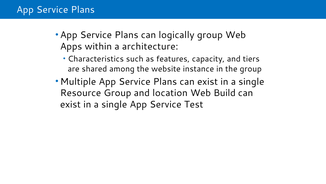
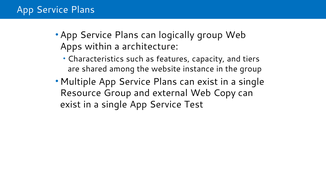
location: location -> external
Build: Build -> Copy
